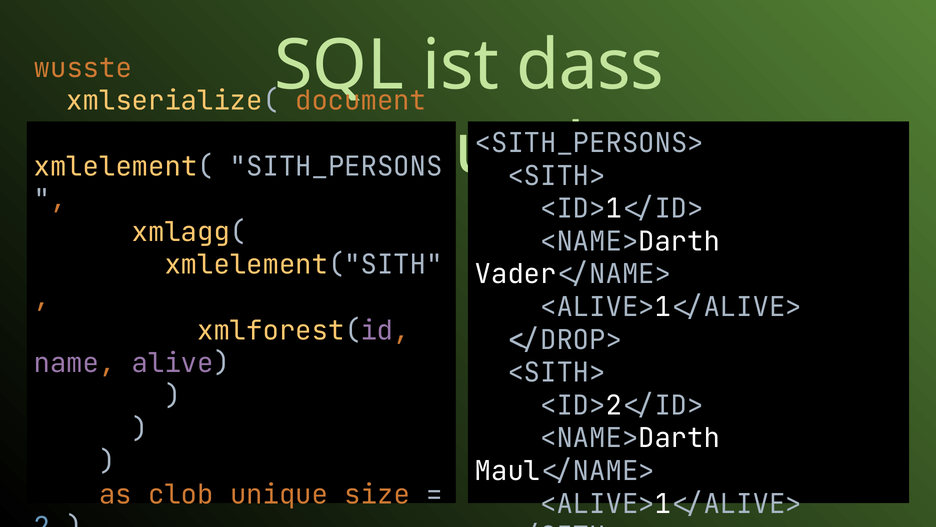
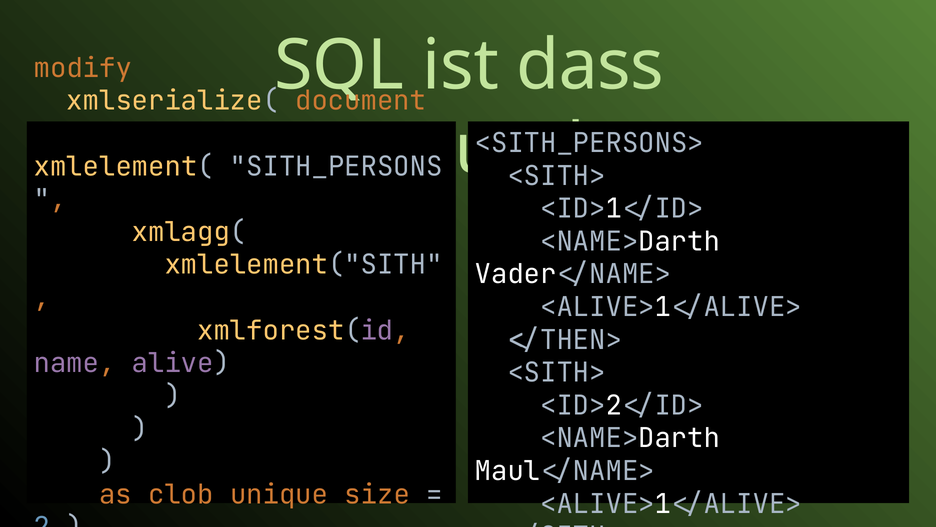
wusste: wusste -> modify
</DROP>: </DROP> -> </THEN>
